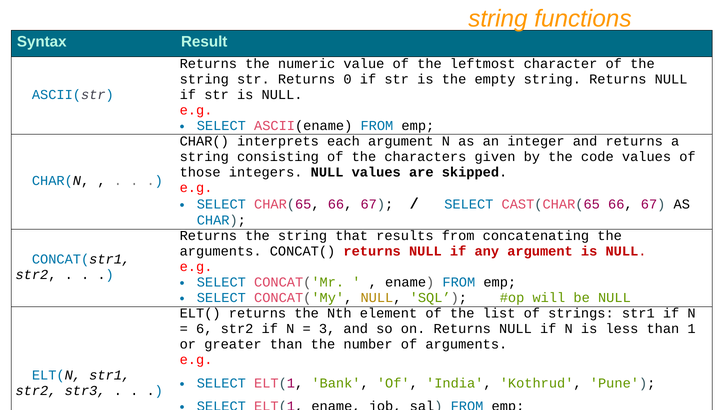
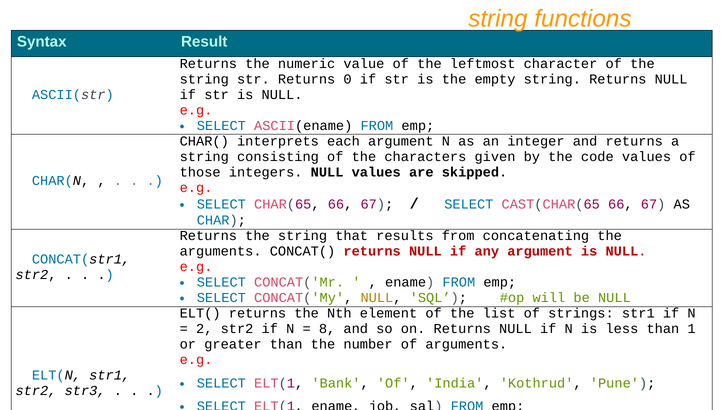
6: 6 -> 2
3: 3 -> 8
